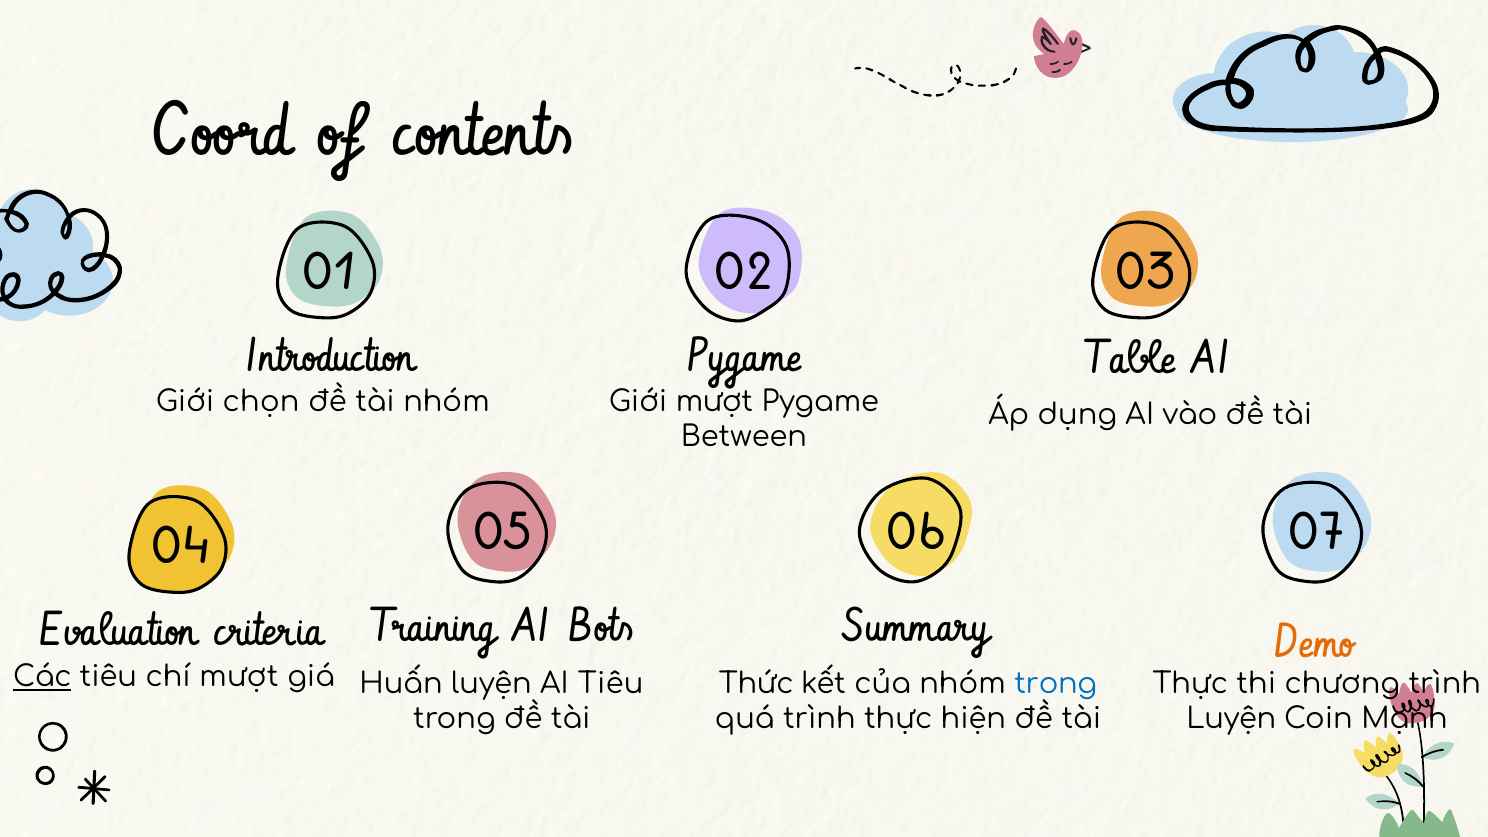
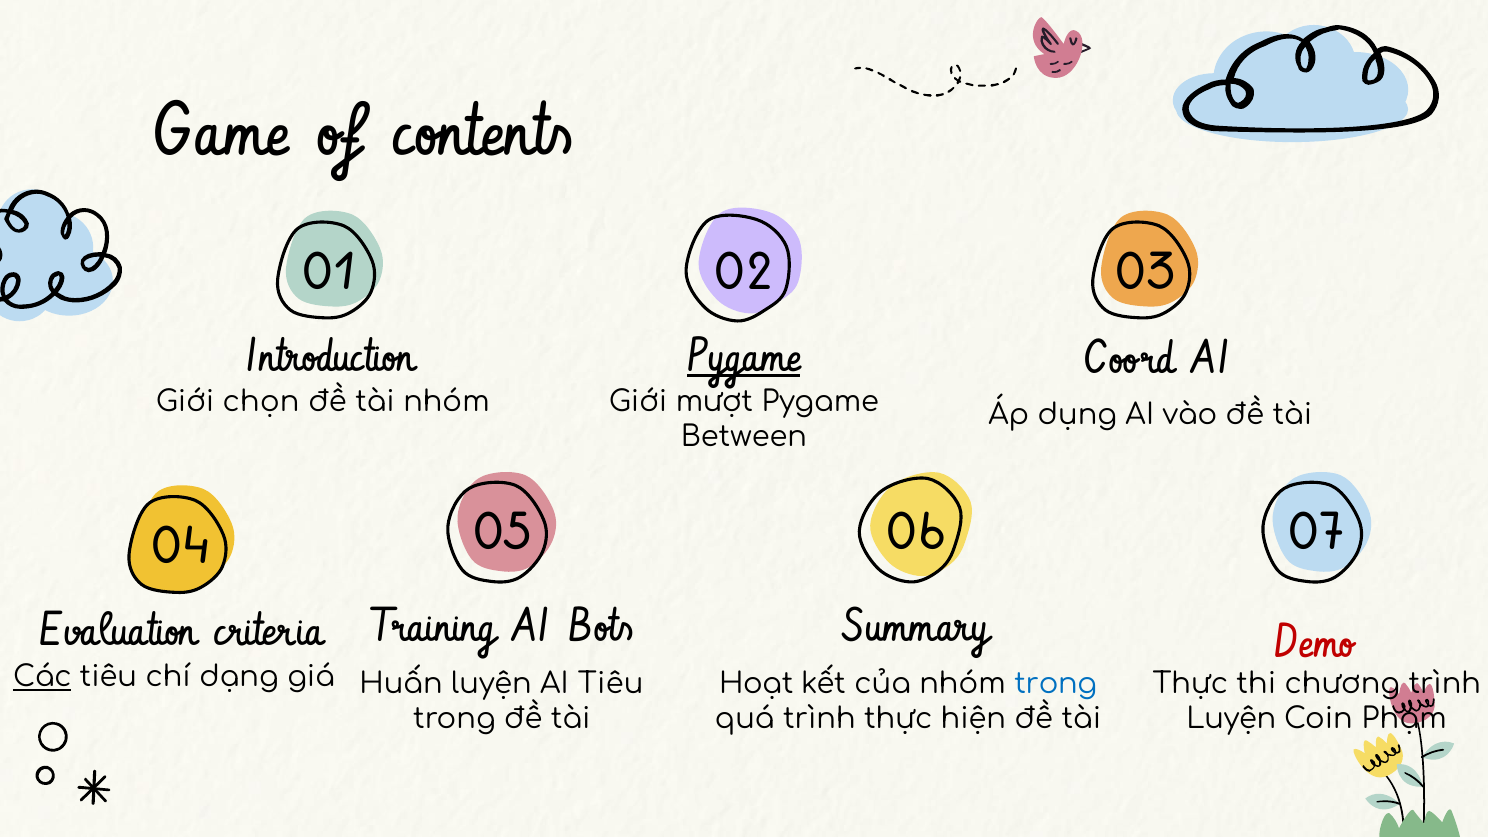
Coord: Coord -> Game
Pygame at (744, 356) underline: none -> present
Table: Table -> Coord
Demo colour: orange -> red
chí mượt: mượt -> dạng
Thức: Thức -> Hoạt
Mạnh: Mạnh -> Phạm
